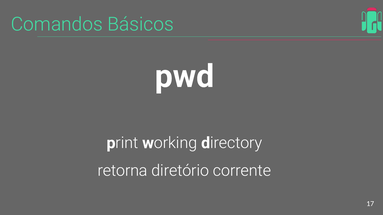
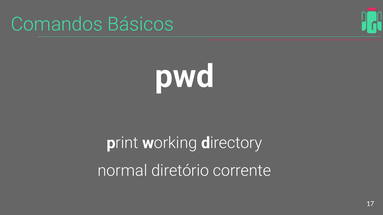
retorna: retorna -> normal
